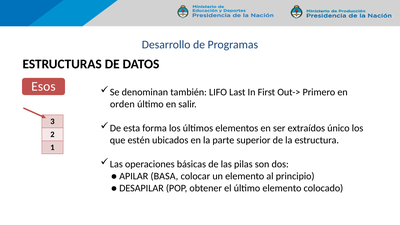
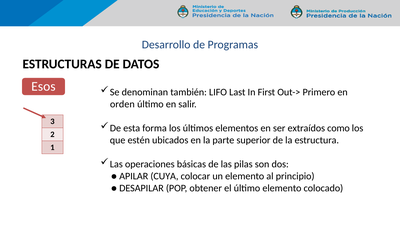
único: único -> como
BASA: BASA -> CUYA
